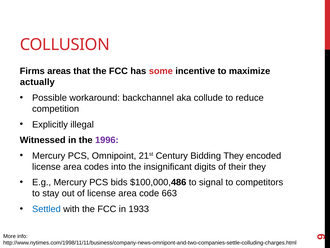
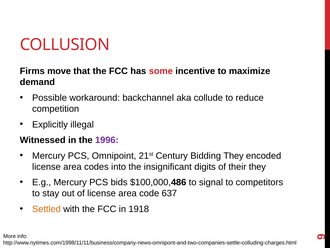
areas: areas -> move
actually: actually -> demand
663: 663 -> 637
Settled colour: blue -> orange
1933: 1933 -> 1918
